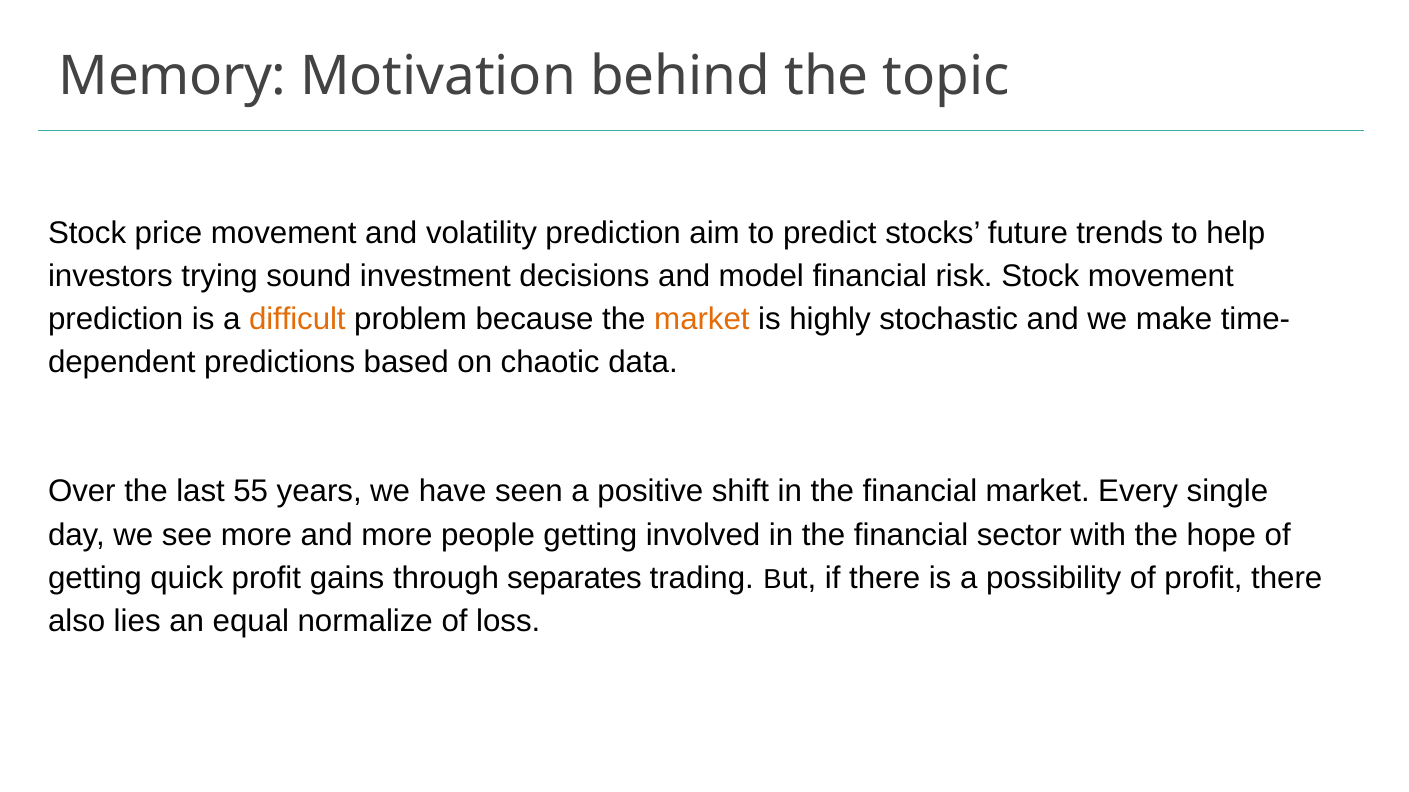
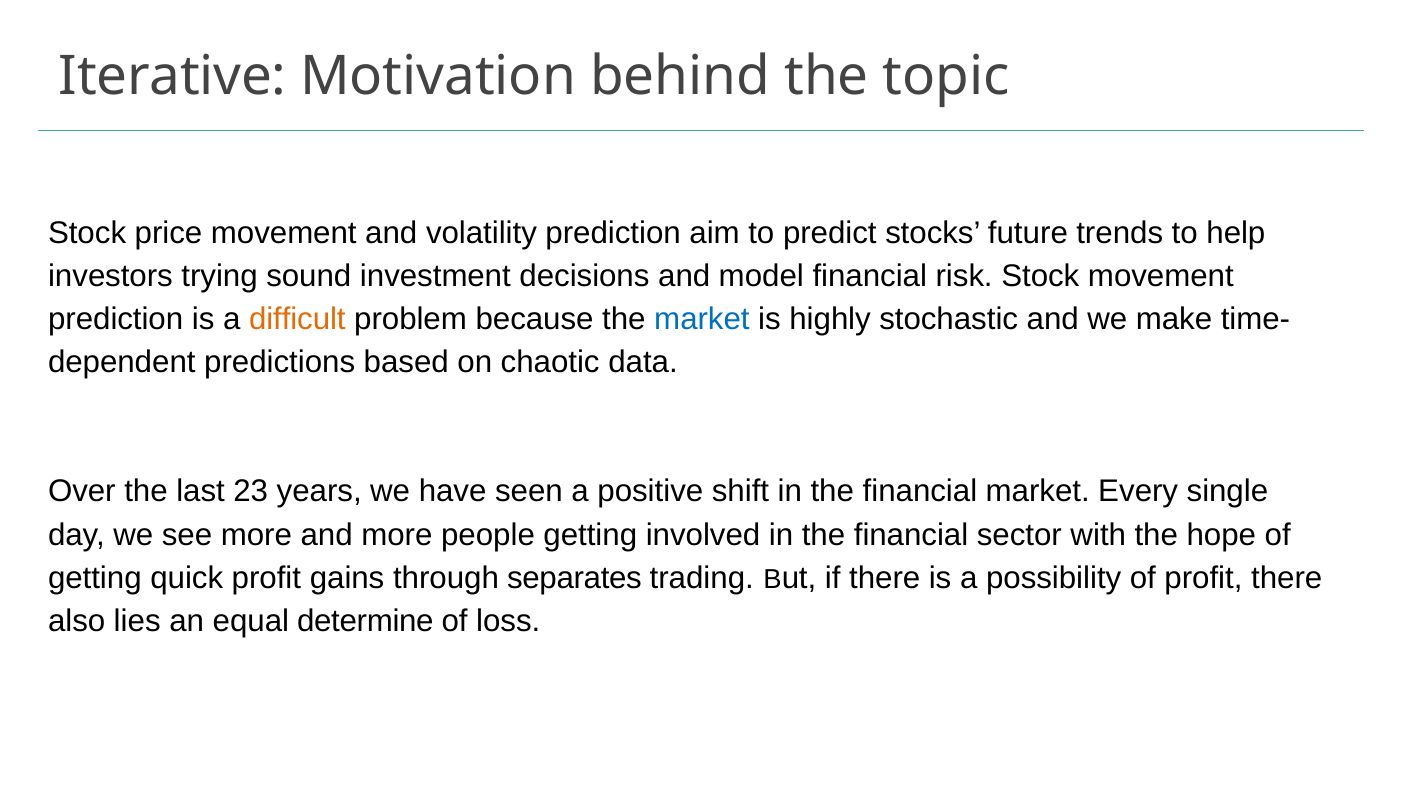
Memory: Memory -> Iterative
market at (702, 319) colour: orange -> blue
55: 55 -> 23
normalize: normalize -> determine
